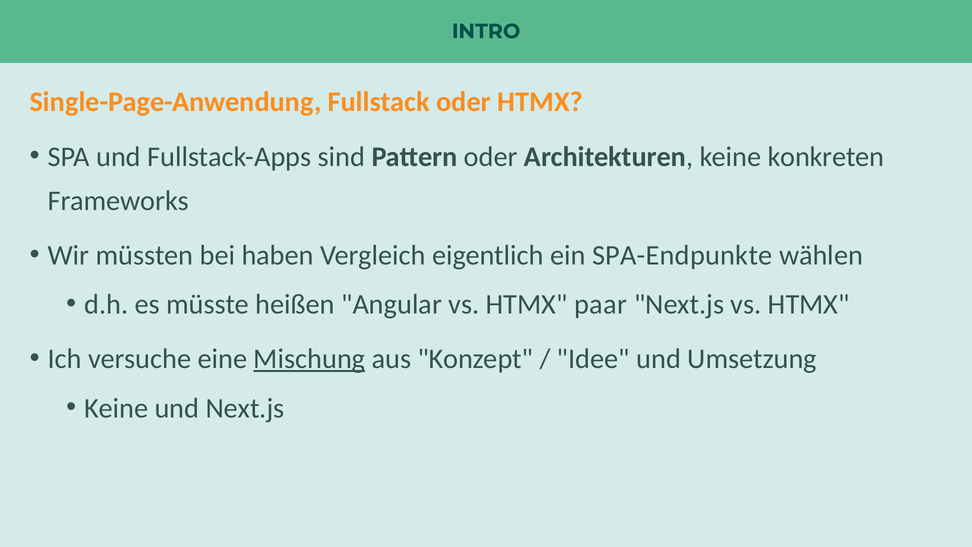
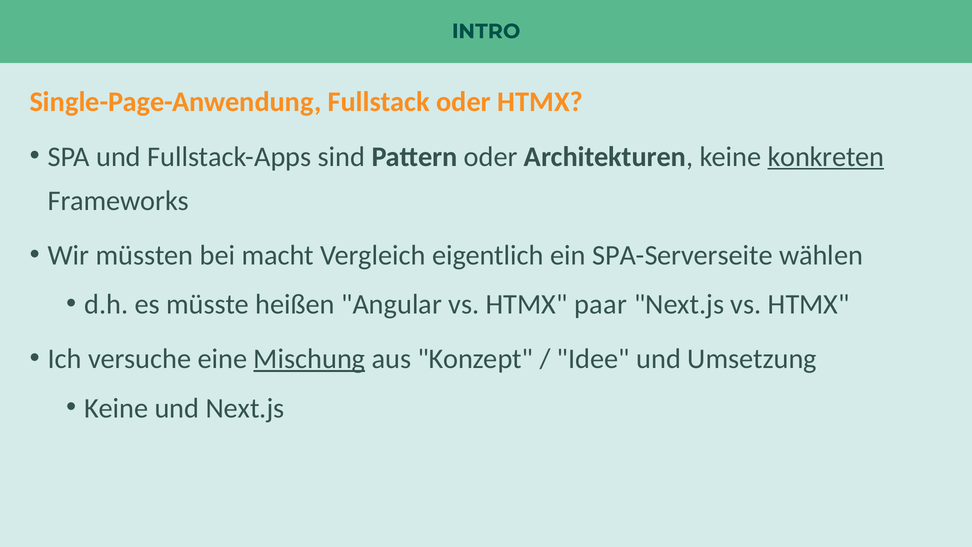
konkreten underline: none -> present
haben: haben -> macht
SPA-Endpunkte: SPA-Endpunkte -> SPA-Serverseite
